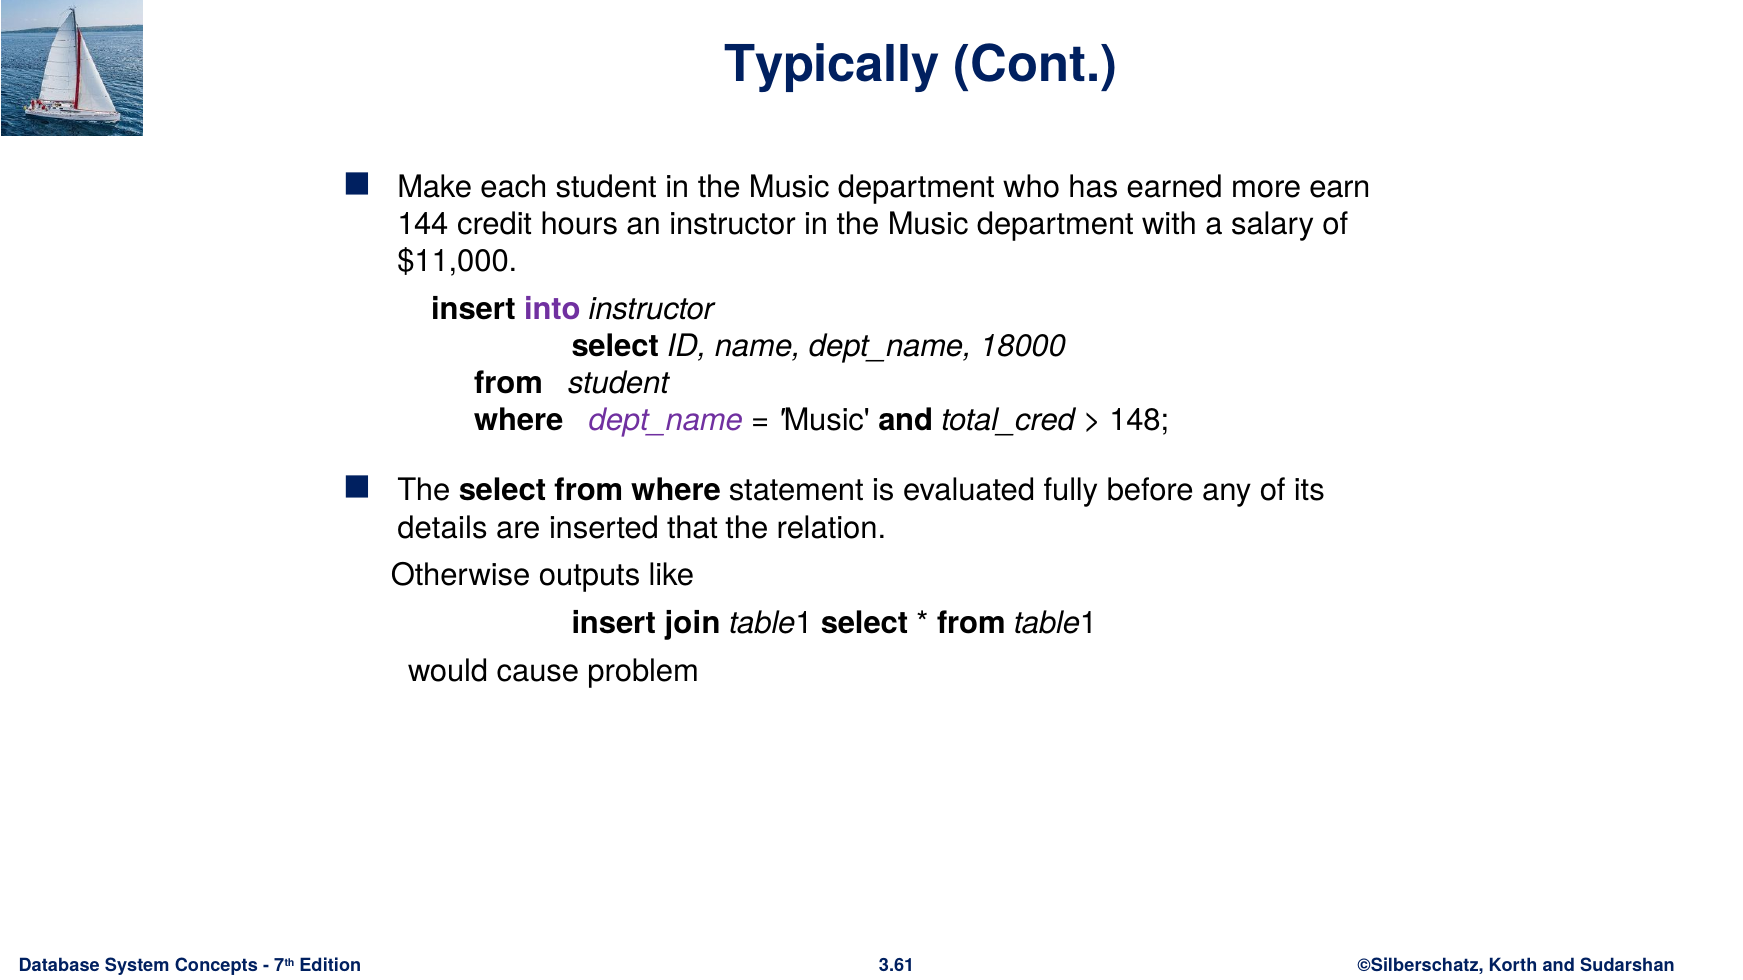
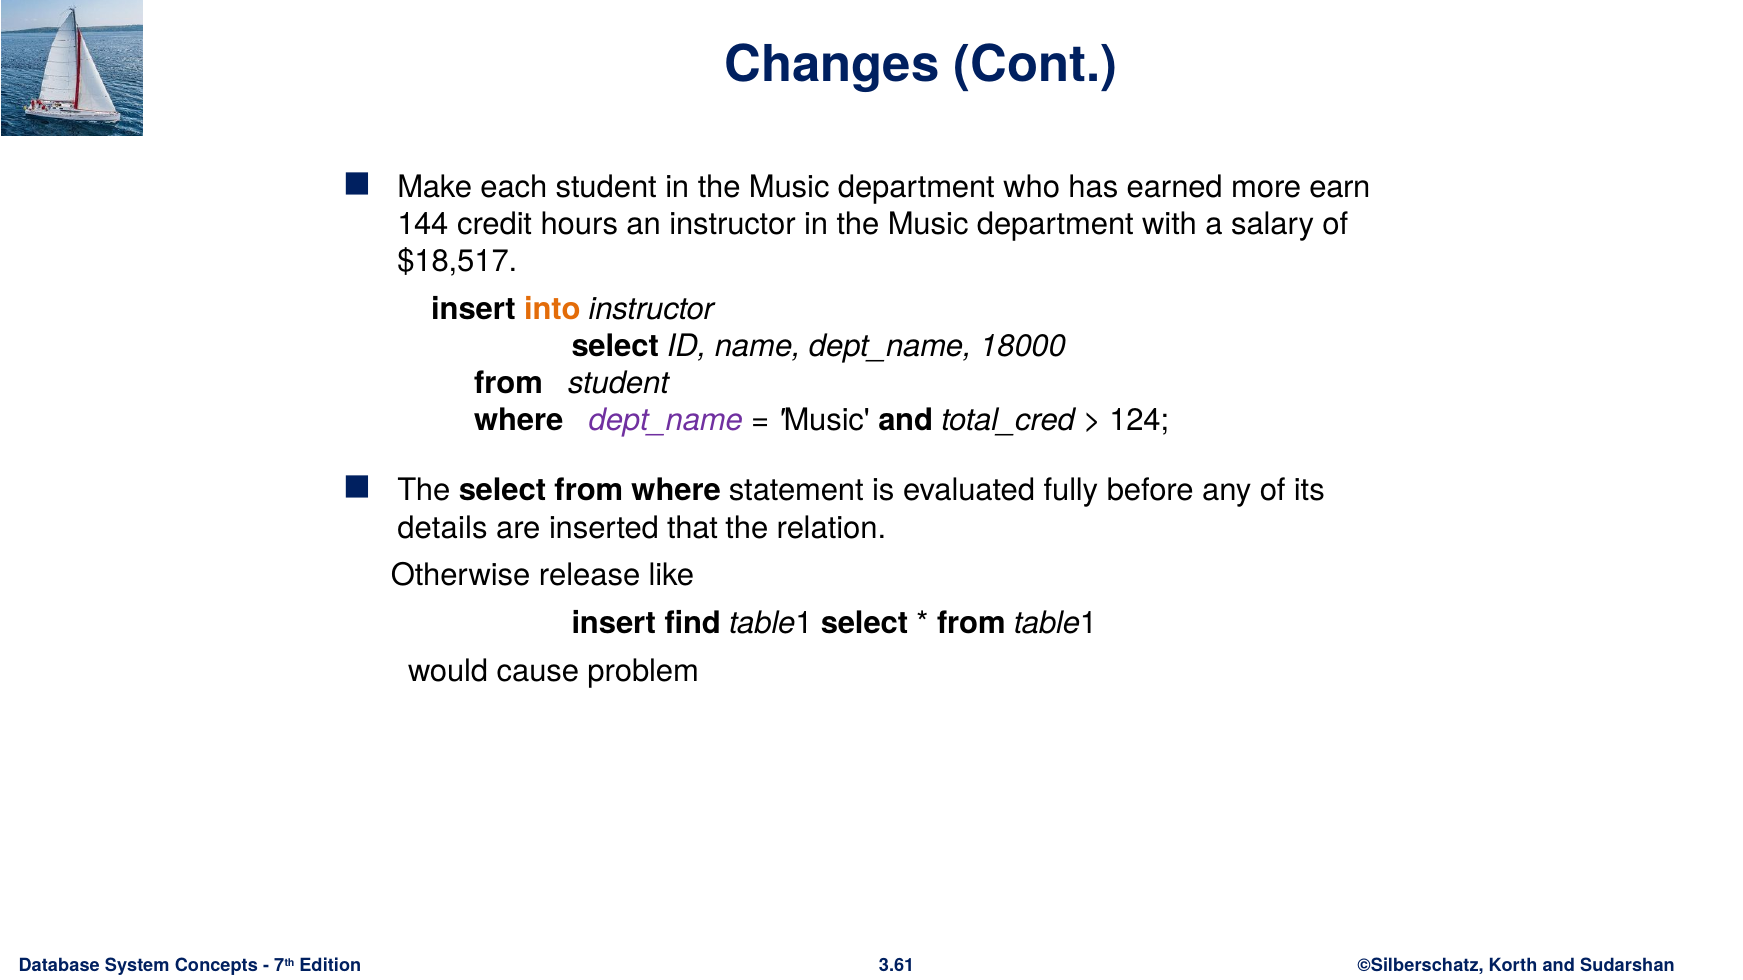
Typically: Typically -> Changes
$11,000: $11,000 -> $18,517
into colour: purple -> orange
148: 148 -> 124
outputs: outputs -> release
join: join -> find
